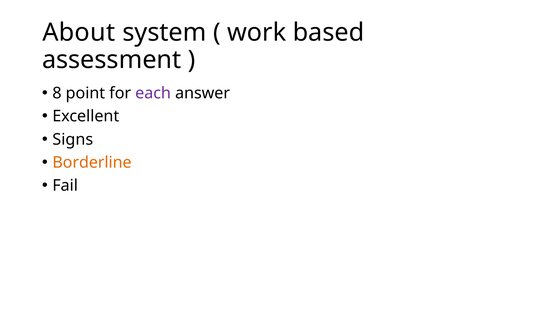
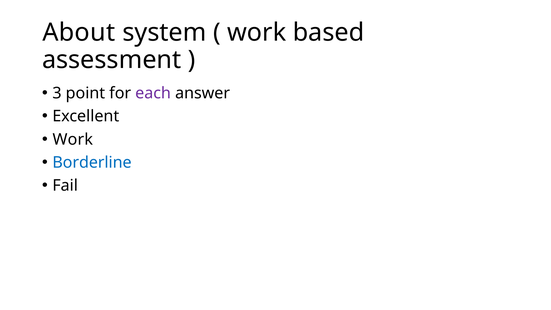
8: 8 -> 3
Signs at (73, 139): Signs -> Work
Borderline colour: orange -> blue
